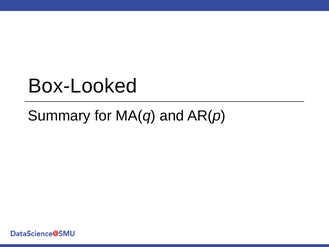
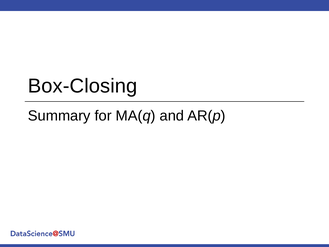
Box-Looked: Box-Looked -> Box-Closing
